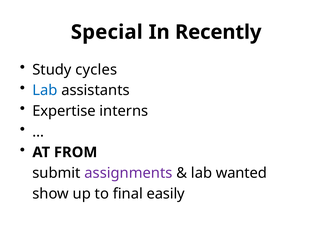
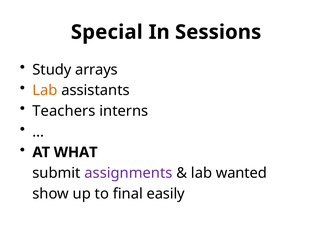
Recently: Recently -> Sessions
cycles: cycles -> arrays
Lab at (45, 90) colour: blue -> orange
Expertise: Expertise -> Teachers
FROM: FROM -> WHAT
